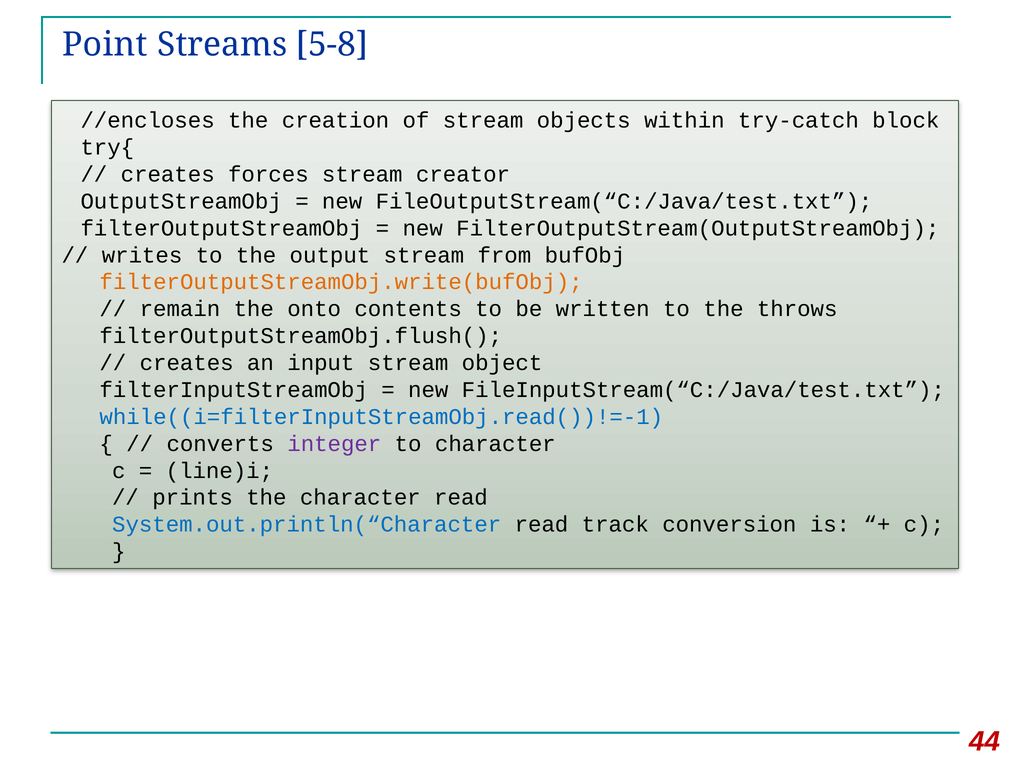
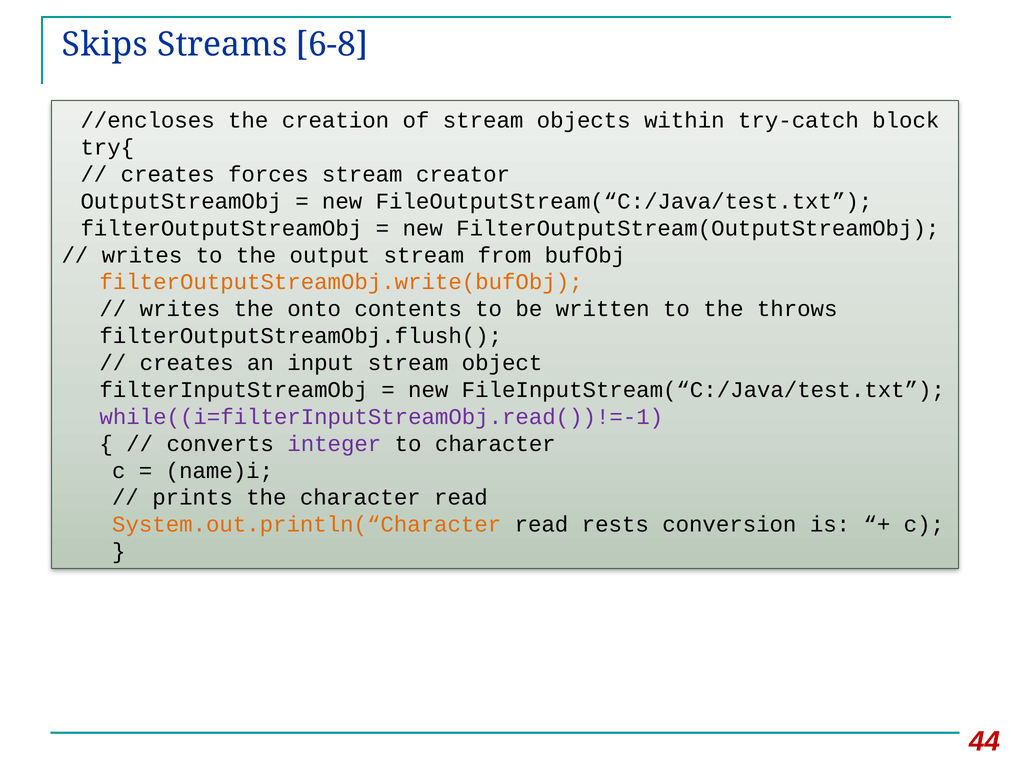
Point: Point -> Skips
5-8: 5-8 -> 6-8
remain at (180, 309): remain -> writes
while((i=filterInputStreamObj.read())!=-1 colour: blue -> purple
line)i: line)i -> name)i
System.out.println(“Character colour: blue -> orange
track: track -> rests
